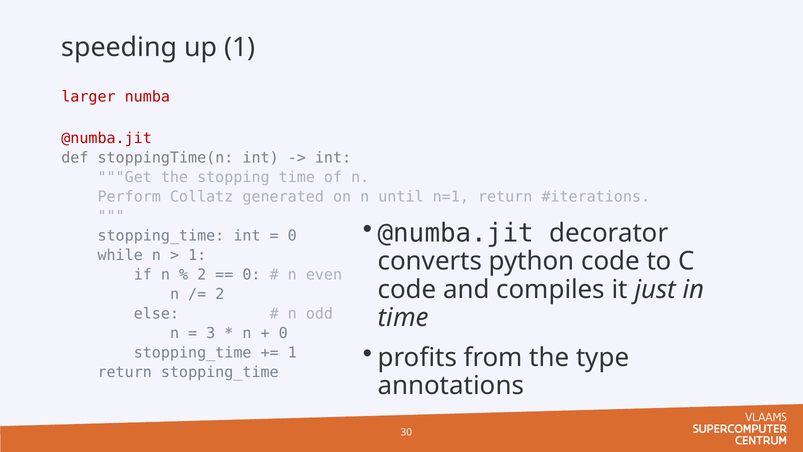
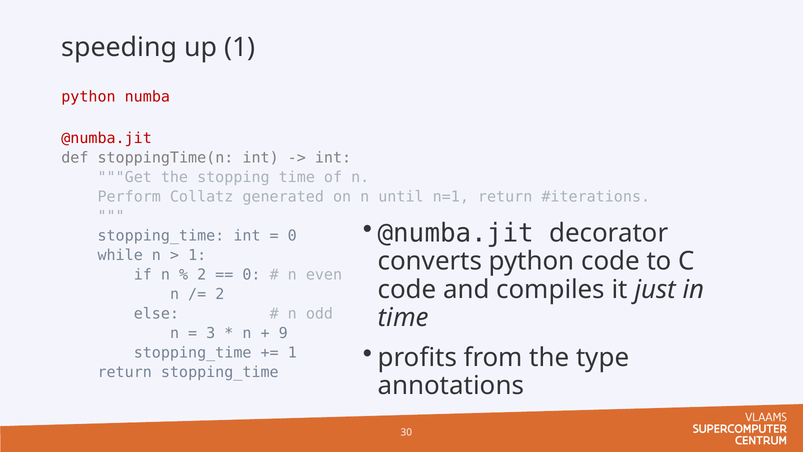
larger at (88, 97): larger -> python
0 at (283, 333): 0 -> 9
